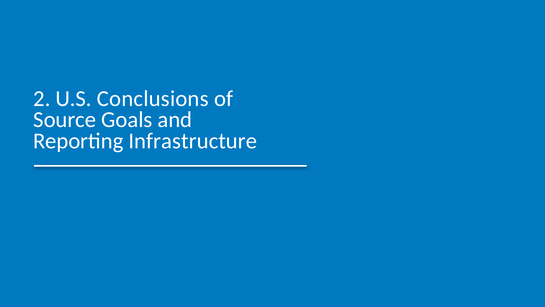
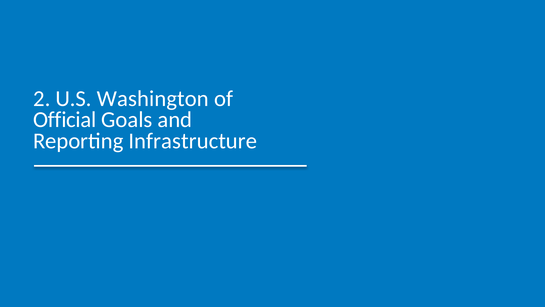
Conclusions: Conclusions -> Washington
Source: Source -> Official
